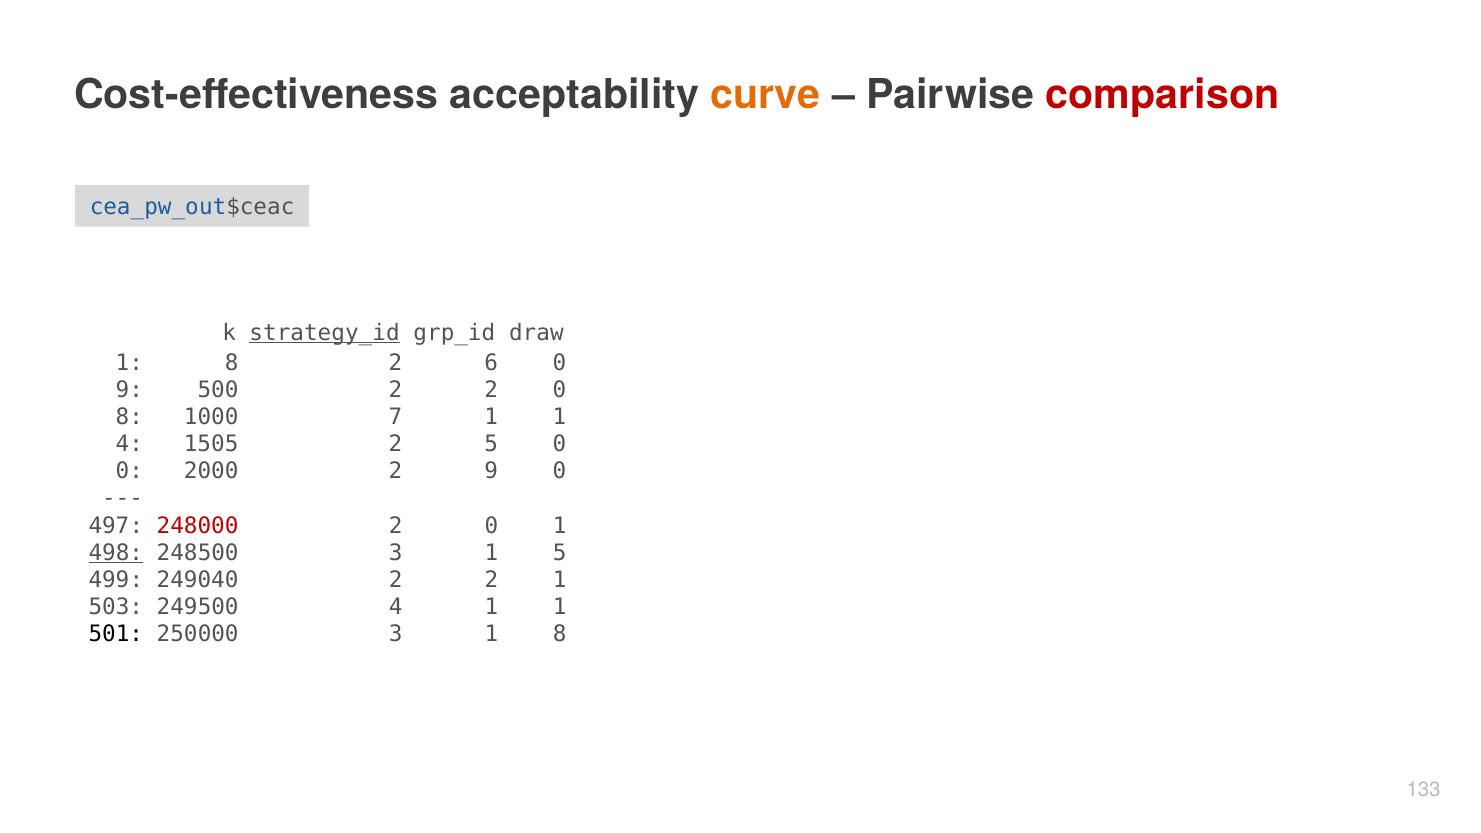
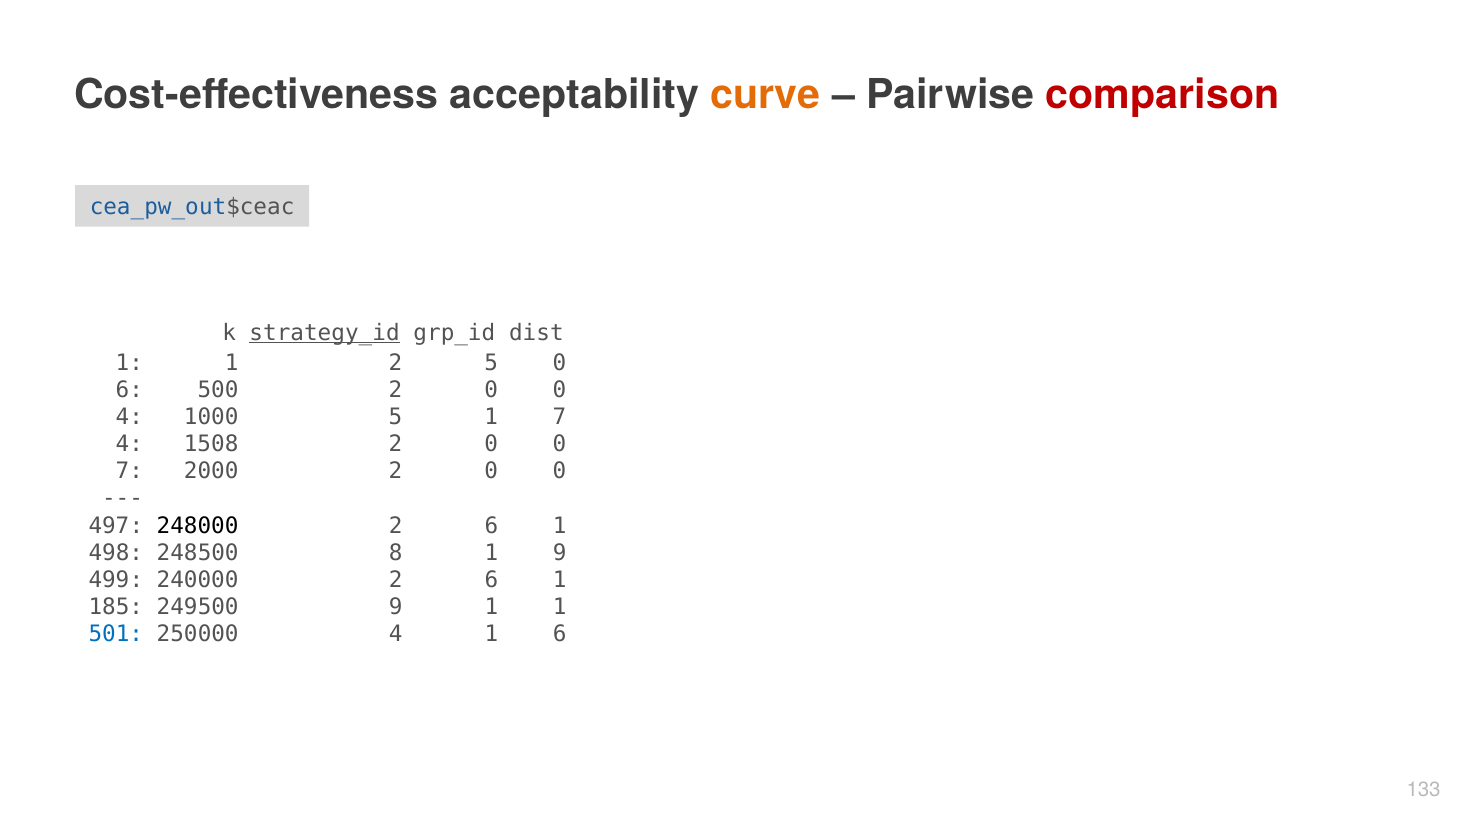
draw: draw -> dist
8 at (232, 363): 8 -> 1
2 6: 6 -> 5
9 at (129, 390): 9 -> 6
500 2 2: 2 -> 0
8 at (129, 417): 8 -> 4
1000 7: 7 -> 5
1 at (559, 417): 1 -> 7
1505: 1505 -> 1508
5 at (491, 444): 5 -> 0
0 at (129, 471): 0 -> 7
2000 2 9: 9 -> 0
248000 colour: red -> black
0 at (491, 526): 0 -> 6
498 underline: present -> none
248500 3: 3 -> 8
1 5: 5 -> 9
249040: 249040 -> 240000
2 at (491, 580): 2 -> 6
503: 503 -> 185
249500 4: 4 -> 9
501 colour: black -> blue
250000 3: 3 -> 4
8 at (560, 634): 8 -> 6
